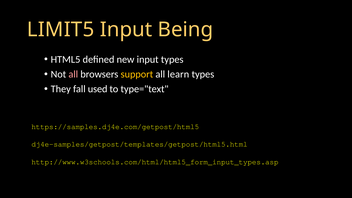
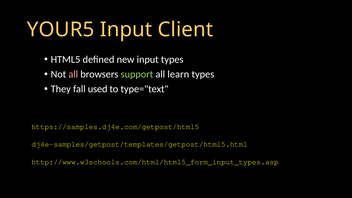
LIMIT5: LIMIT5 -> YOUR5
Being: Being -> Client
support colour: yellow -> light green
